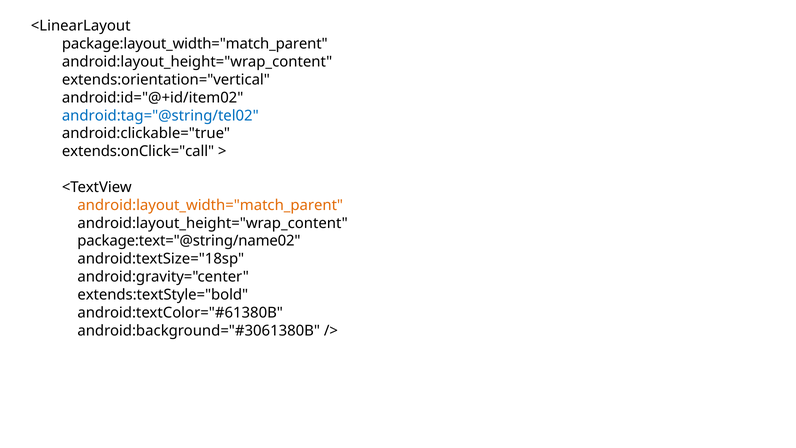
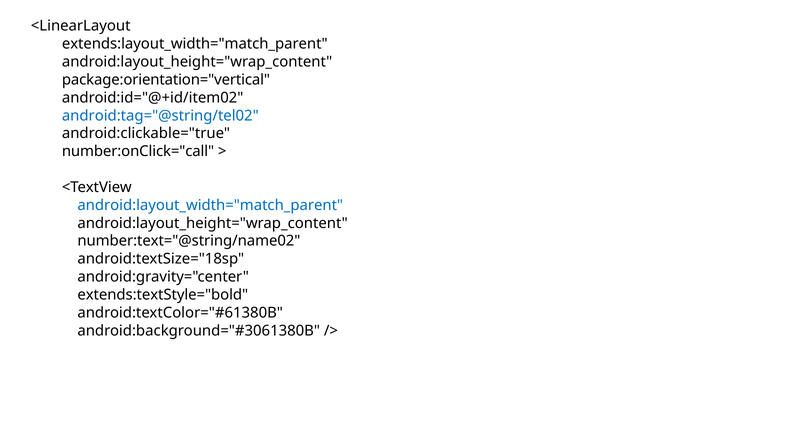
package:layout_width="match_parent: package:layout_width="match_parent -> extends:layout_width="match_parent
extends:orientation="vertical: extends:orientation="vertical -> package:orientation="vertical
extends:onClick="call: extends:onClick="call -> number:onClick="call
android:layout_width="match_parent colour: orange -> blue
package:text="@string/name02: package:text="@string/name02 -> number:text="@string/name02
